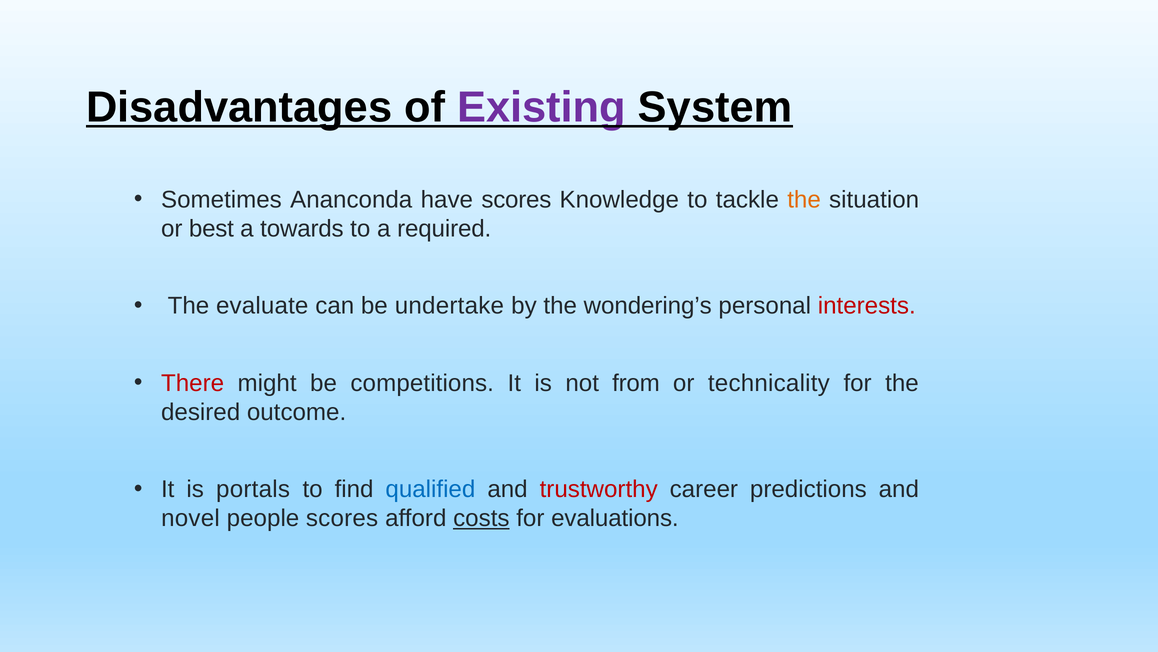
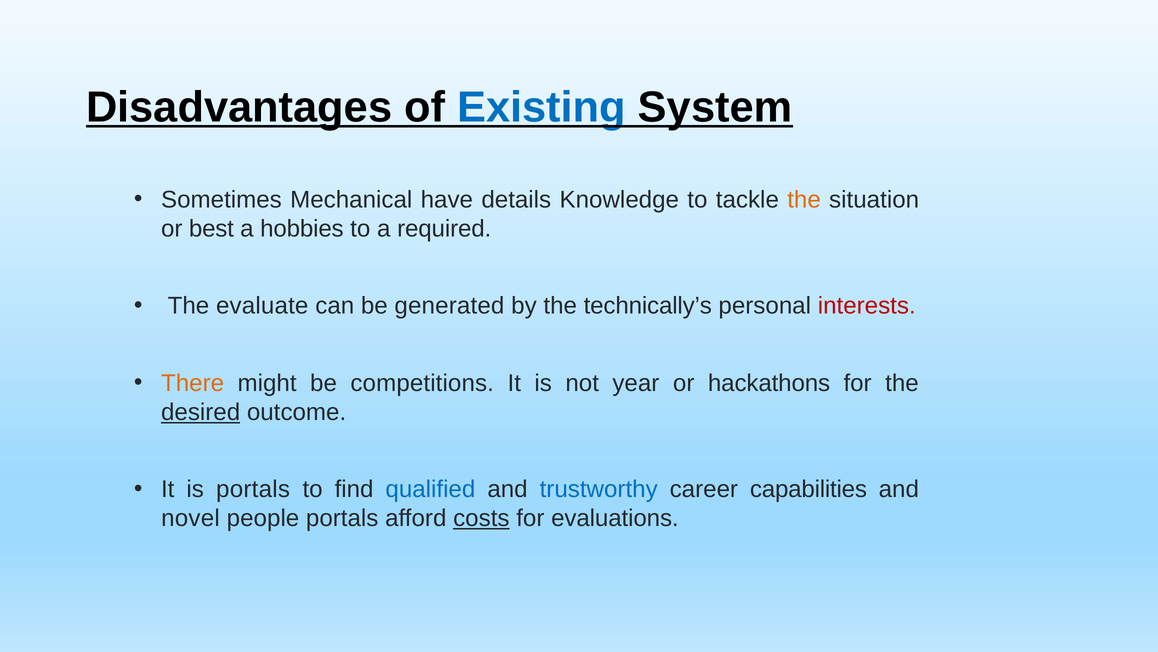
Existing colour: purple -> blue
Ananconda: Ananconda -> Mechanical
have scores: scores -> details
towards: towards -> hobbies
undertake: undertake -> generated
wondering’s: wondering’s -> technically’s
There colour: red -> orange
from: from -> year
technicality: technicality -> hackathons
desired underline: none -> present
trustworthy colour: red -> blue
predictions: predictions -> capabilities
people scores: scores -> portals
